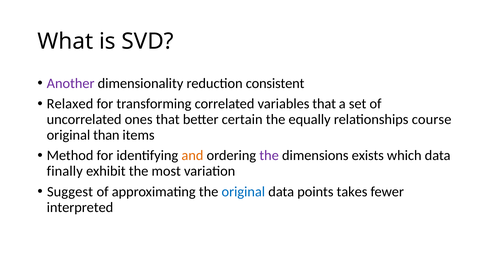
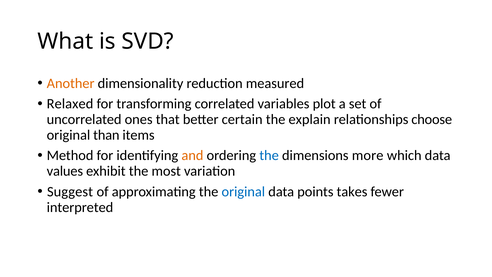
Another colour: purple -> orange
consistent: consistent -> measured
variables that: that -> plot
equally: equally -> explain
course: course -> choose
the at (269, 155) colour: purple -> blue
exists: exists -> more
finally: finally -> values
